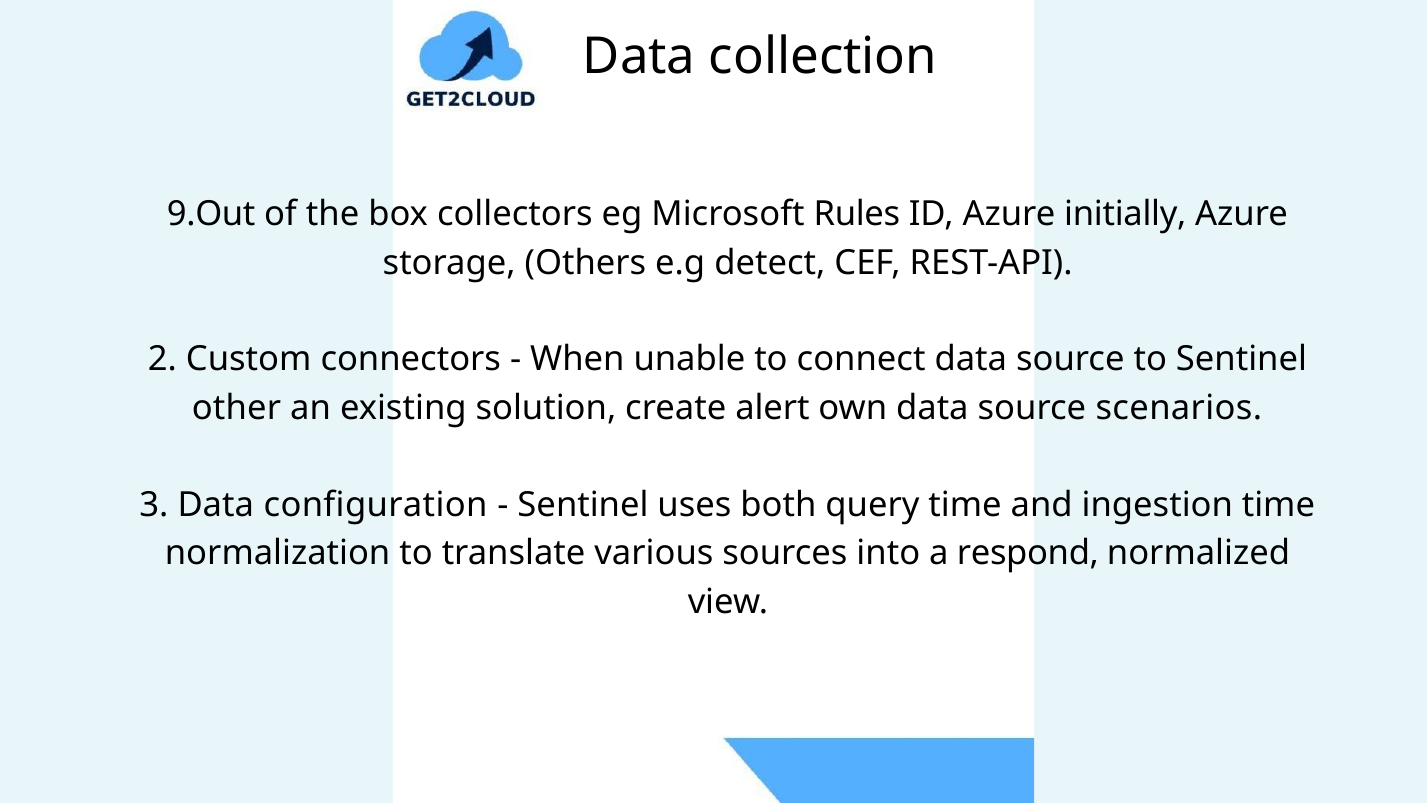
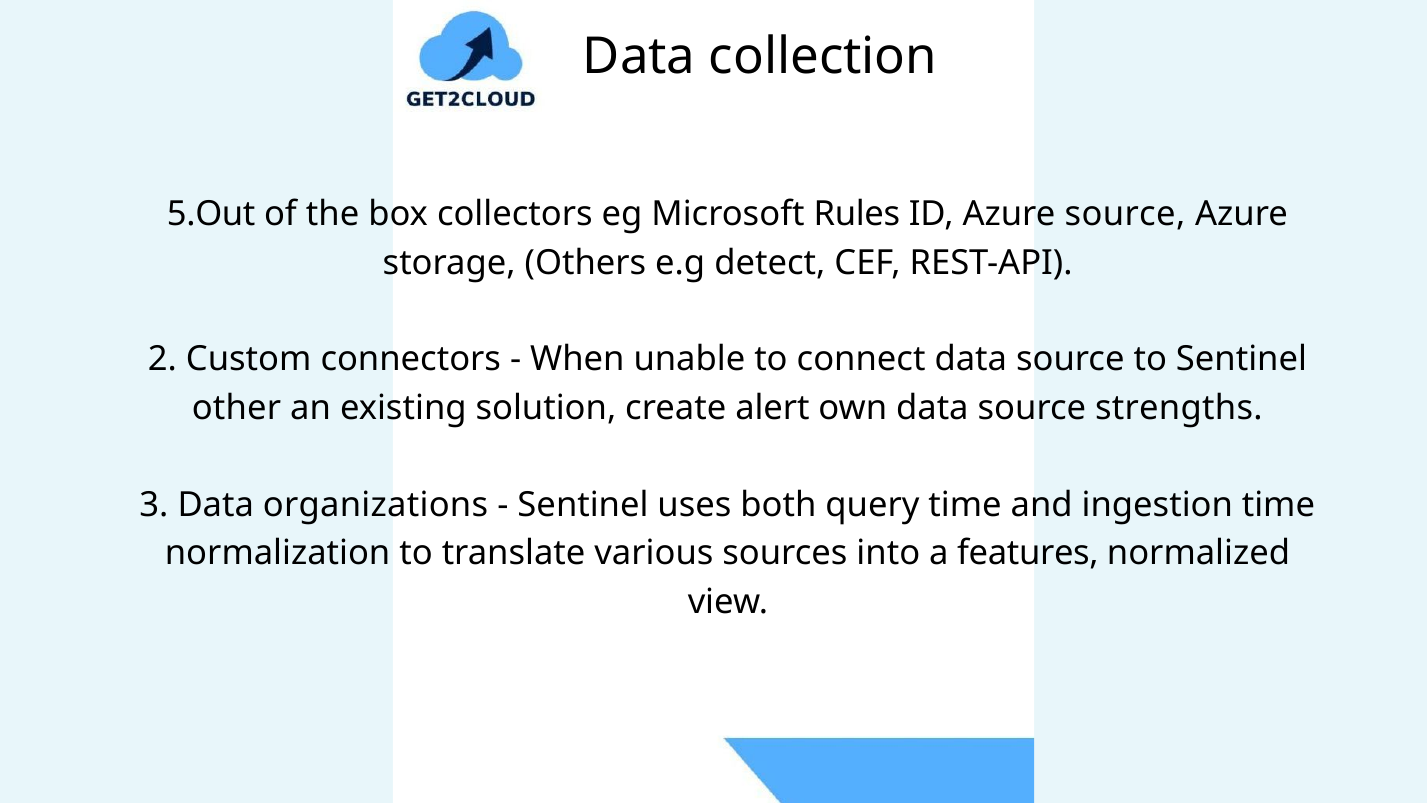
9.Out: 9.Out -> 5.Out
Azure initially: initially -> source
scenarios: scenarios -> strengths
configuration: configuration -> organizations
respond: respond -> features
